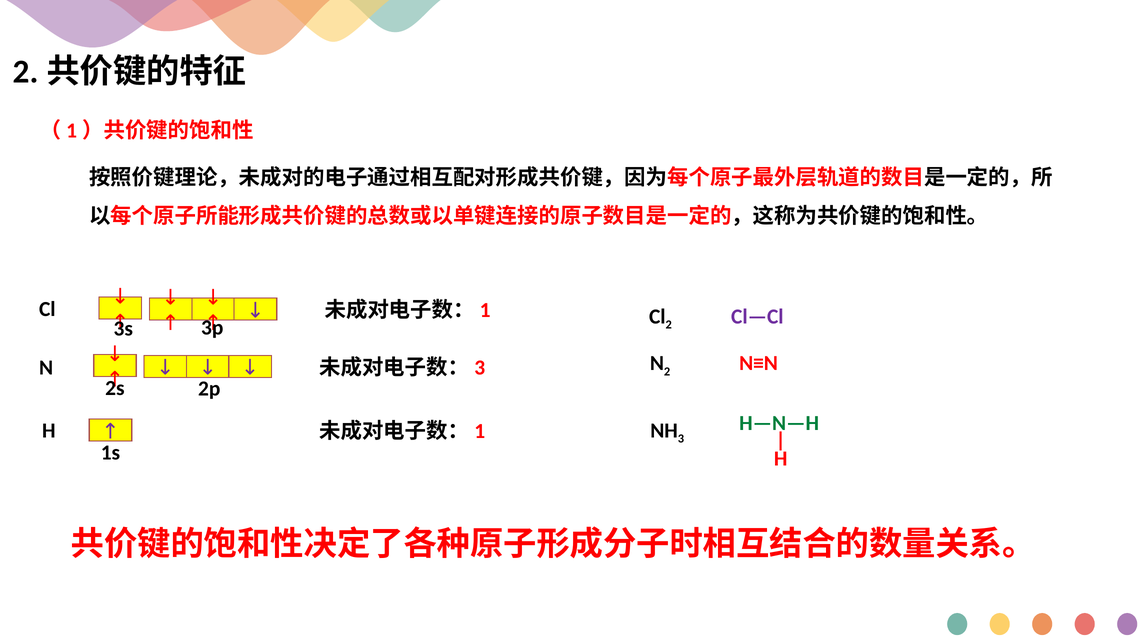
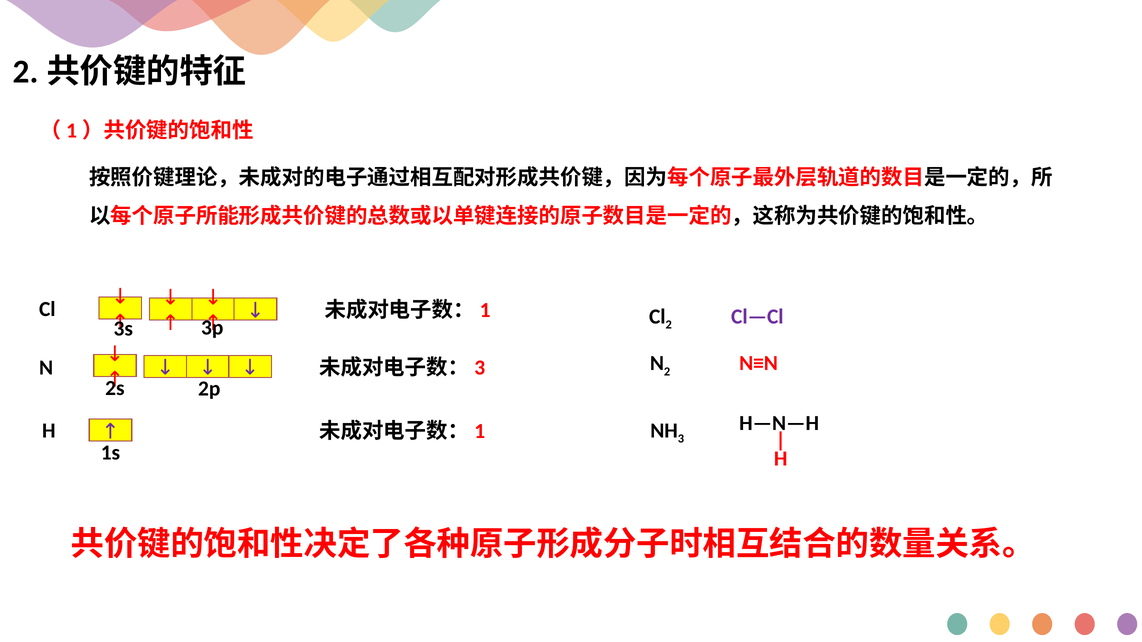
H—N—H colour: green -> black
